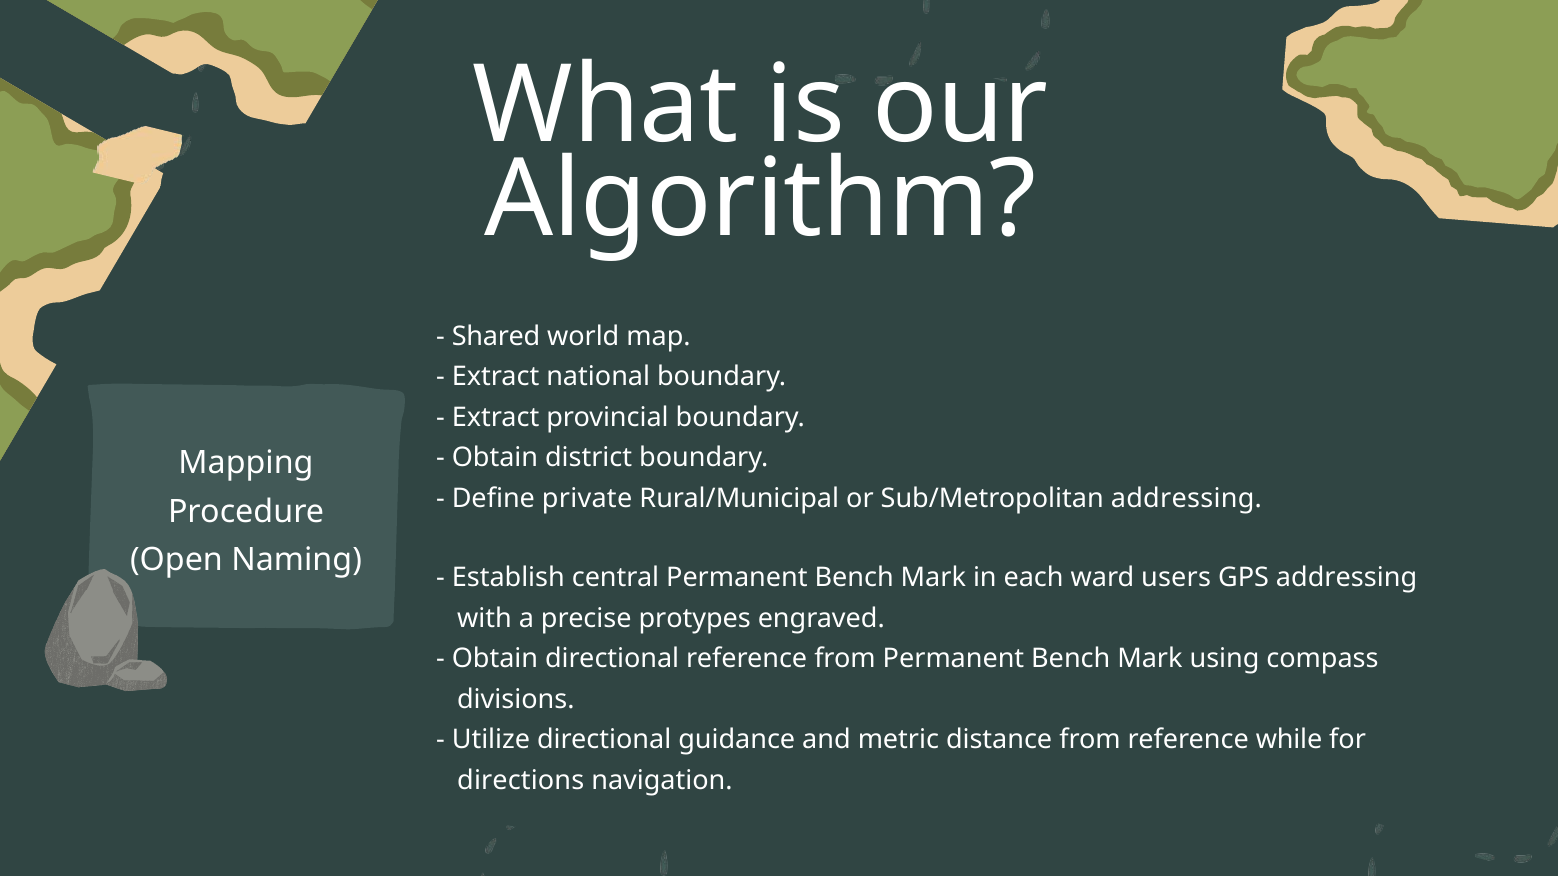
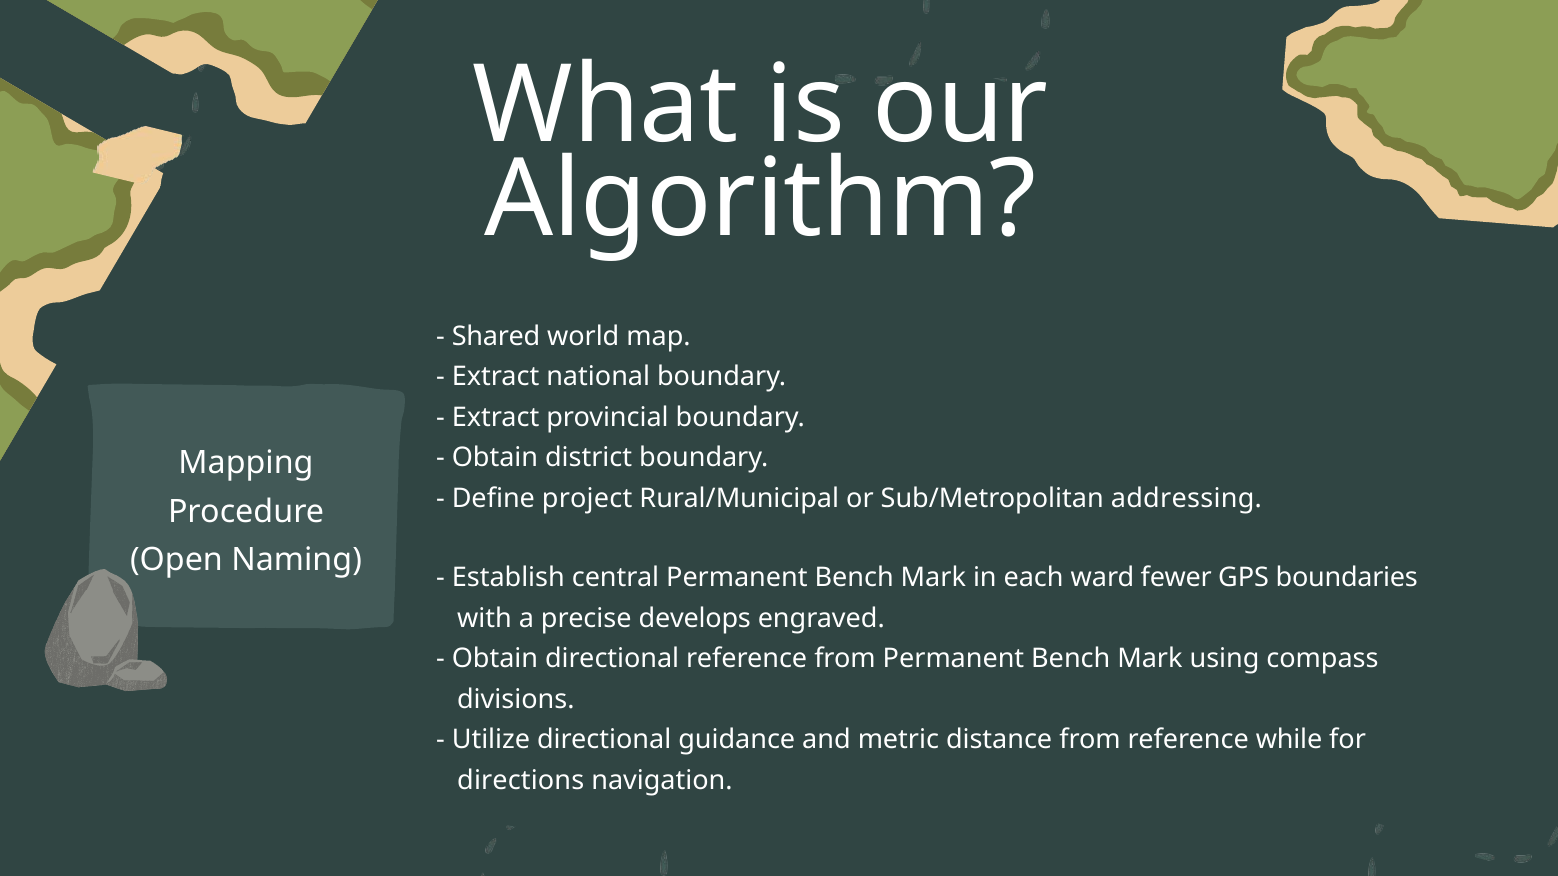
private: private -> project
users: users -> fewer
GPS addressing: addressing -> boundaries
protypes: protypes -> develops
